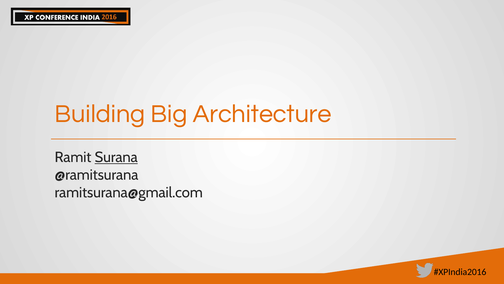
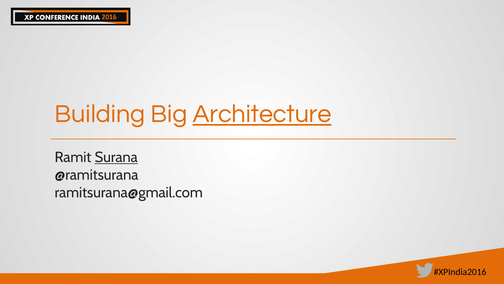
Architecture underline: none -> present
